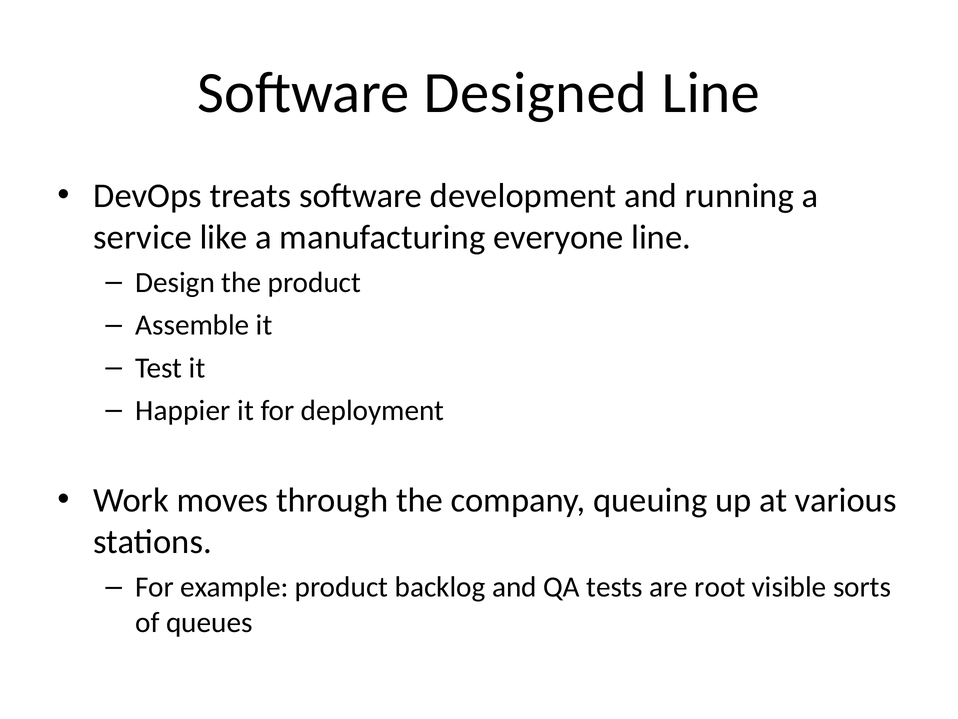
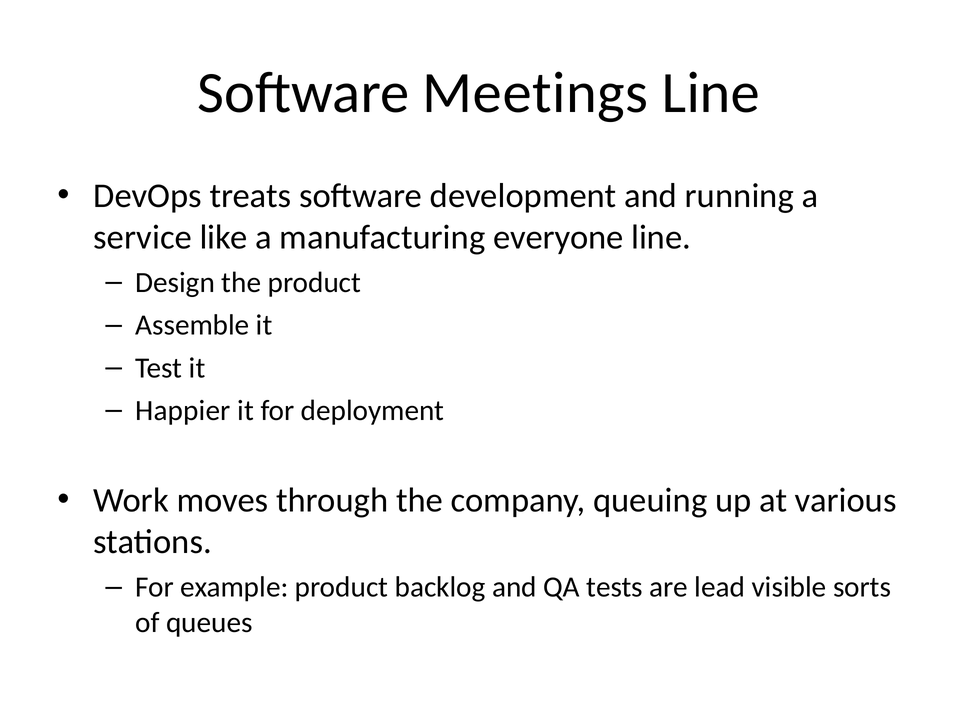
Designed: Designed -> Meetings
root: root -> lead
